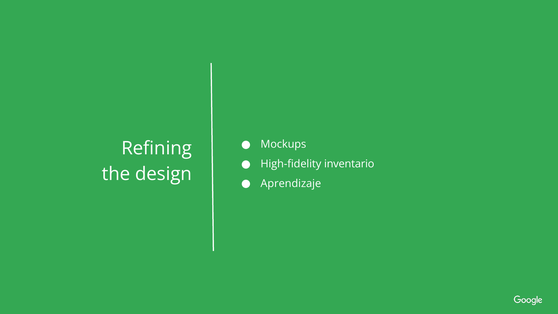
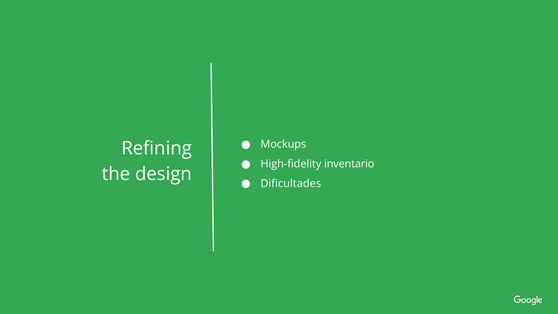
Aprendizaje: Aprendizaje -> Dificultades
